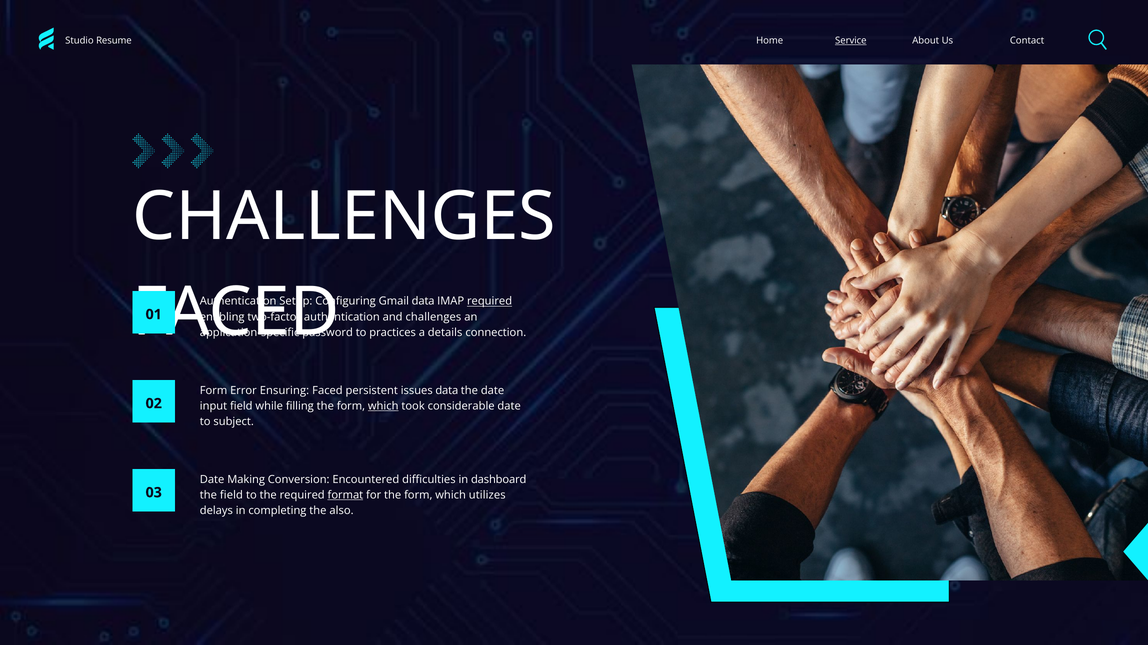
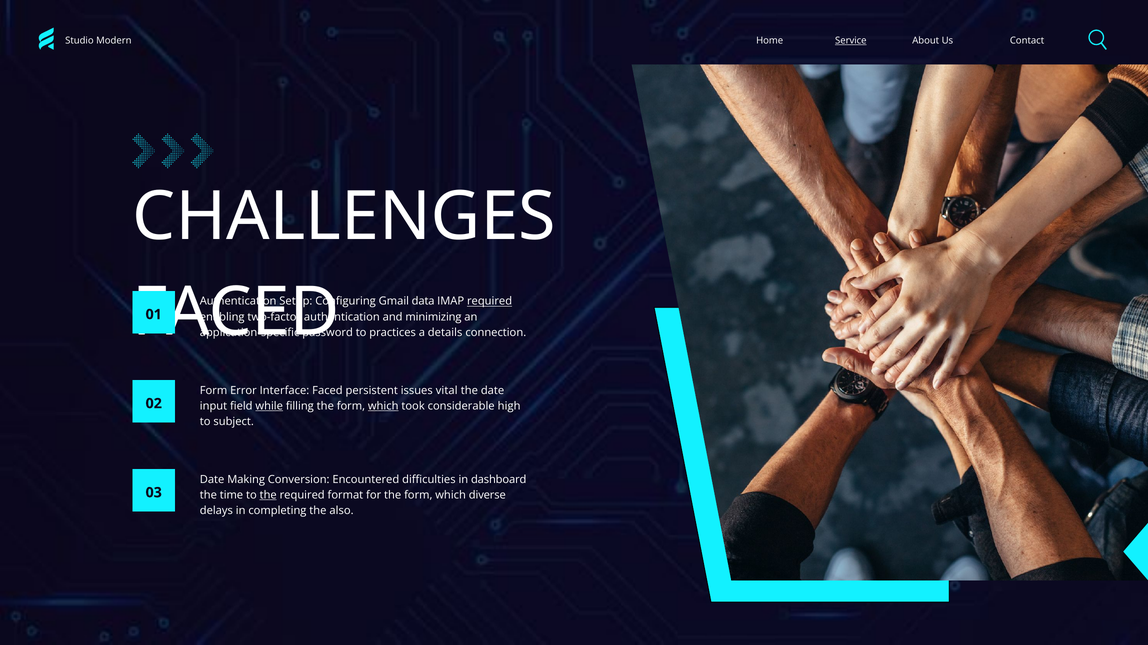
Resume: Resume -> Modern
and challenges: challenges -> minimizing
Ensuring: Ensuring -> Interface
issues data: data -> vital
while underline: none -> present
considerable date: date -> high
the field: field -> time
the at (268, 496) underline: none -> present
format underline: present -> none
utilizes: utilizes -> diverse
